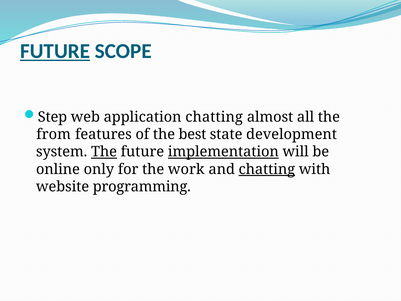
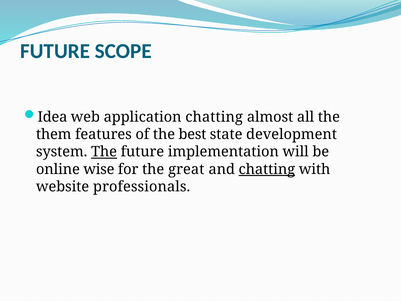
FUTURE at (55, 51) underline: present -> none
Step: Step -> Idea
from: from -> them
implementation underline: present -> none
only: only -> wise
work: work -> great
programming: programming -> professionals
